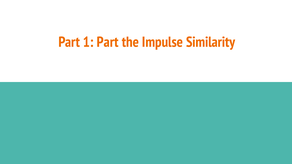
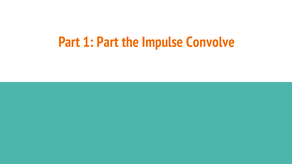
Similarity: Similarity -> Convolve
